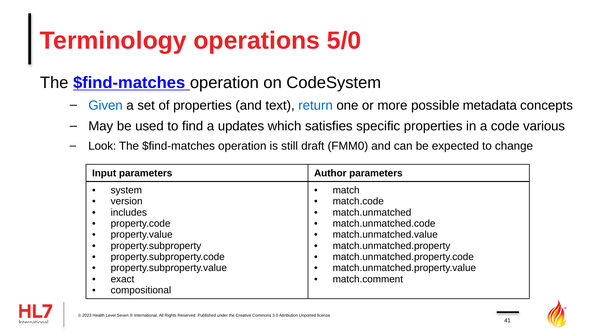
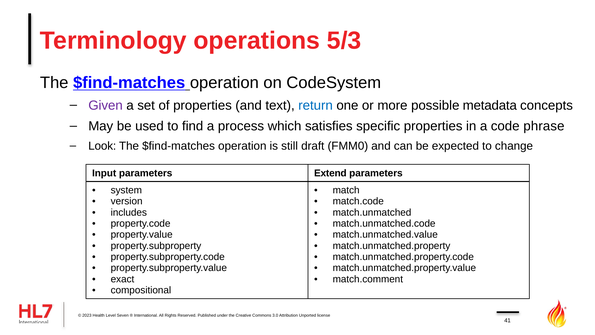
5/0: 5/0 -> 5/3
Given colour: blue -> purple
updates: updates -> process
various: various -> phrase
Author: Author -> Extend
